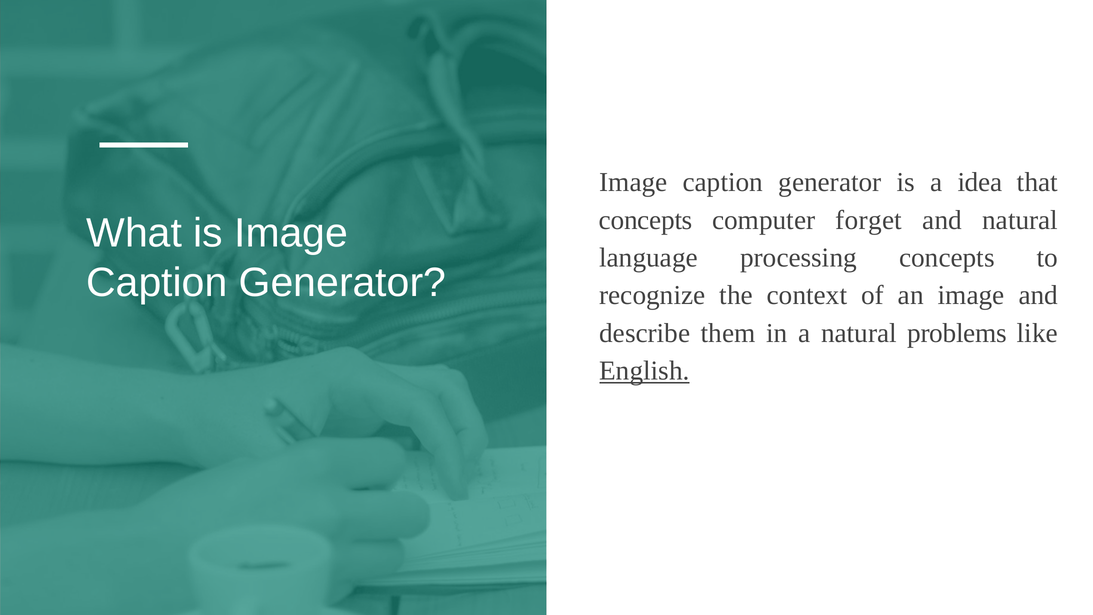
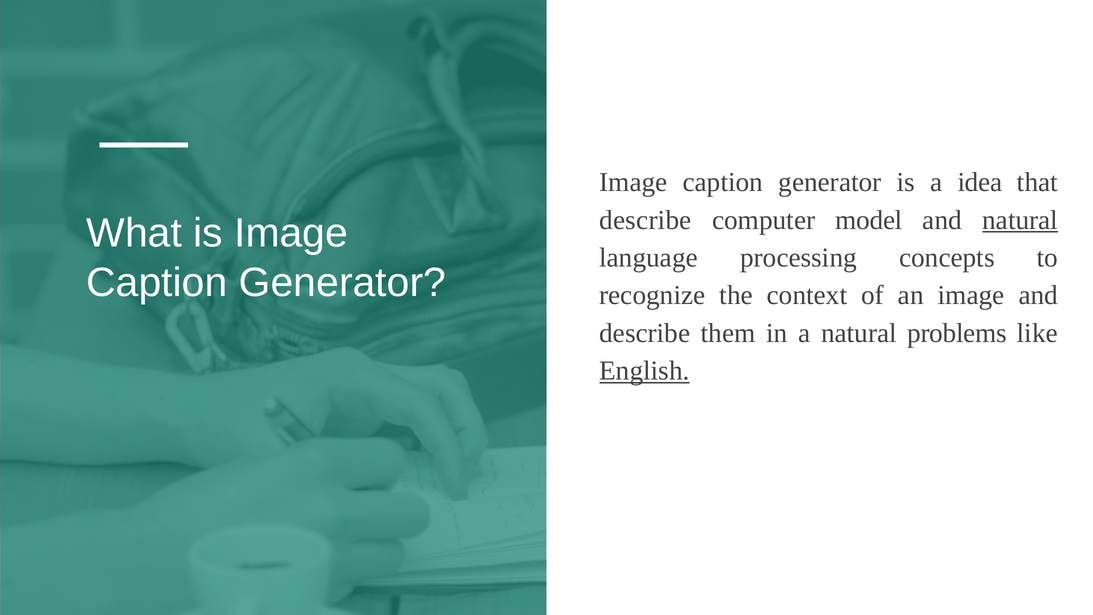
concepts at (646, 220): concepts -> describe
forget: forget -> model
natural at (1020, 220) underline: none -> present
